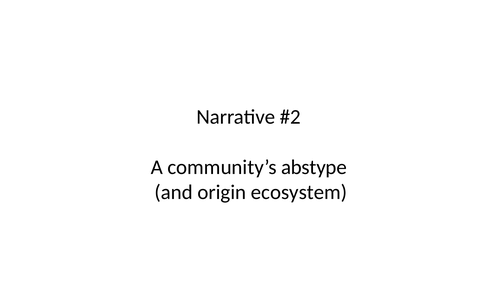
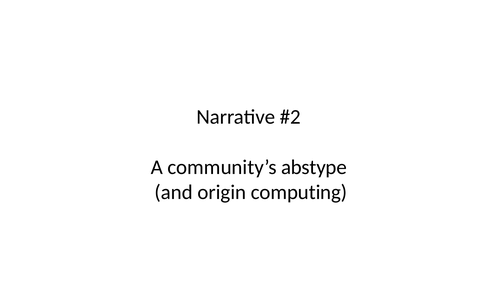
ecosystem: ecosystem -> computing
